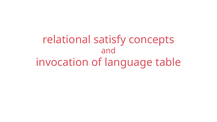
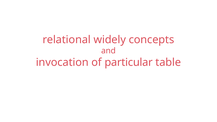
satisfy: satisfy -> widely
language: language -> particular
